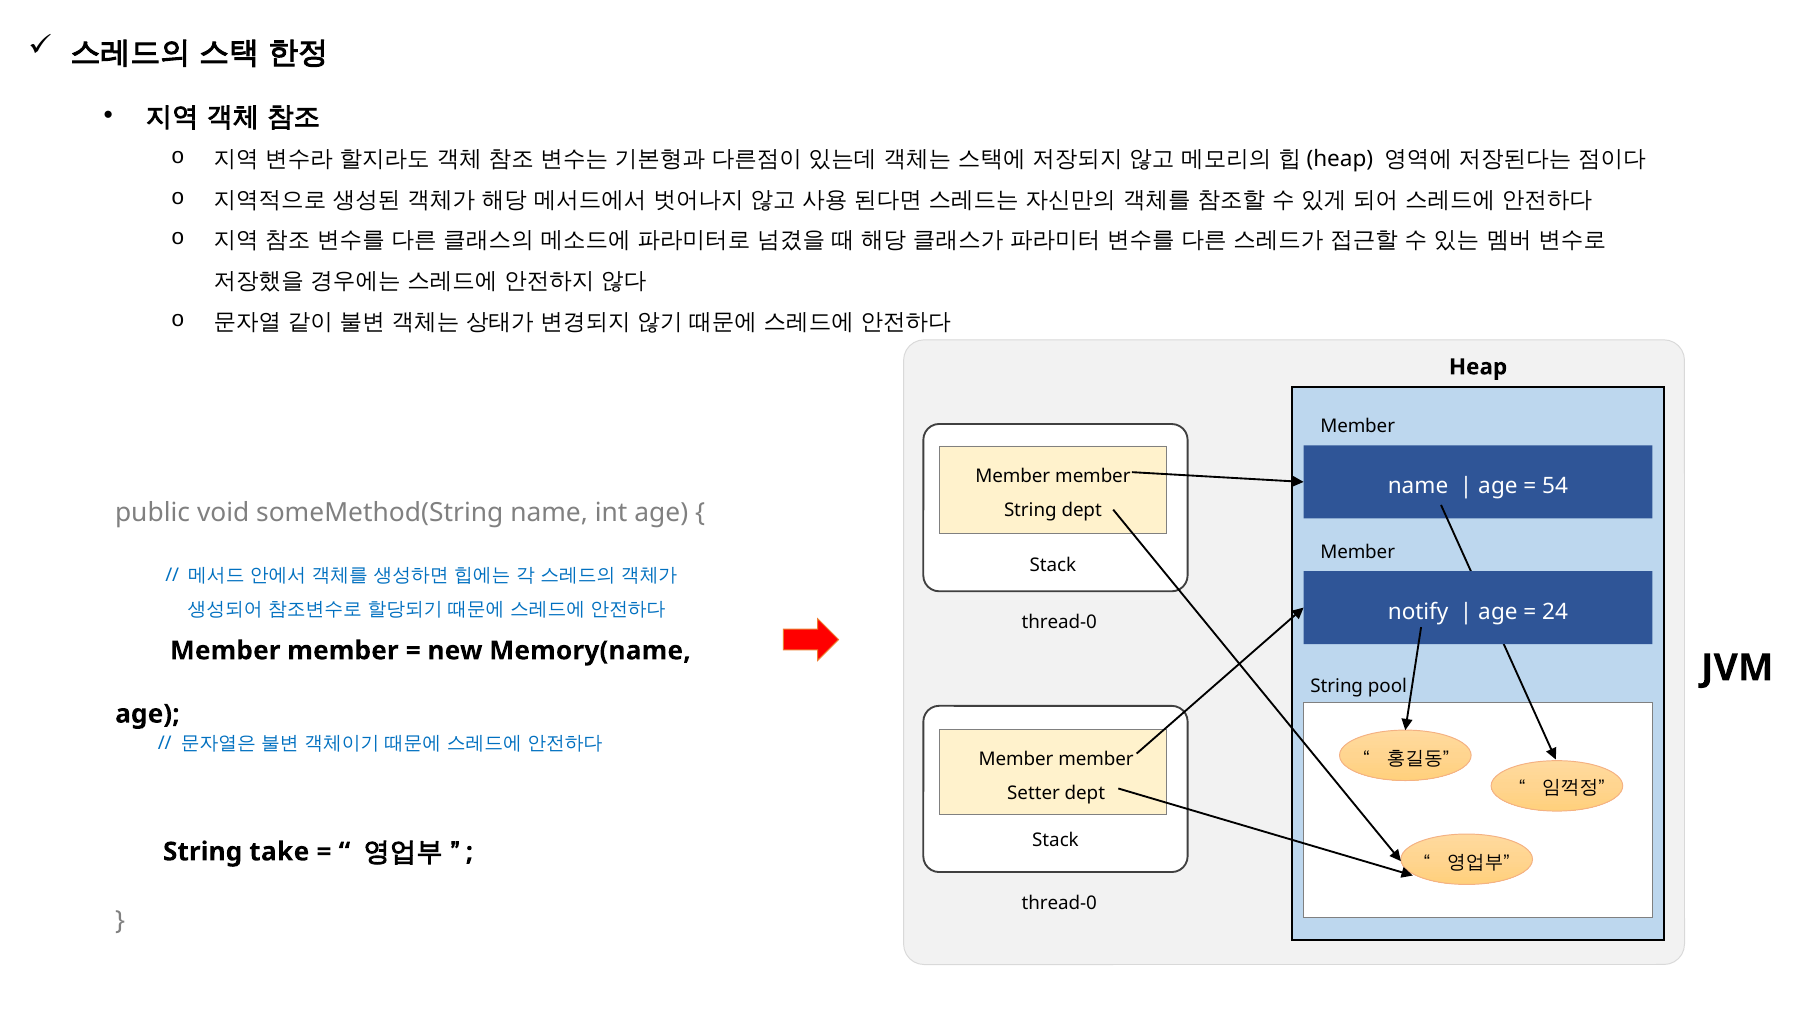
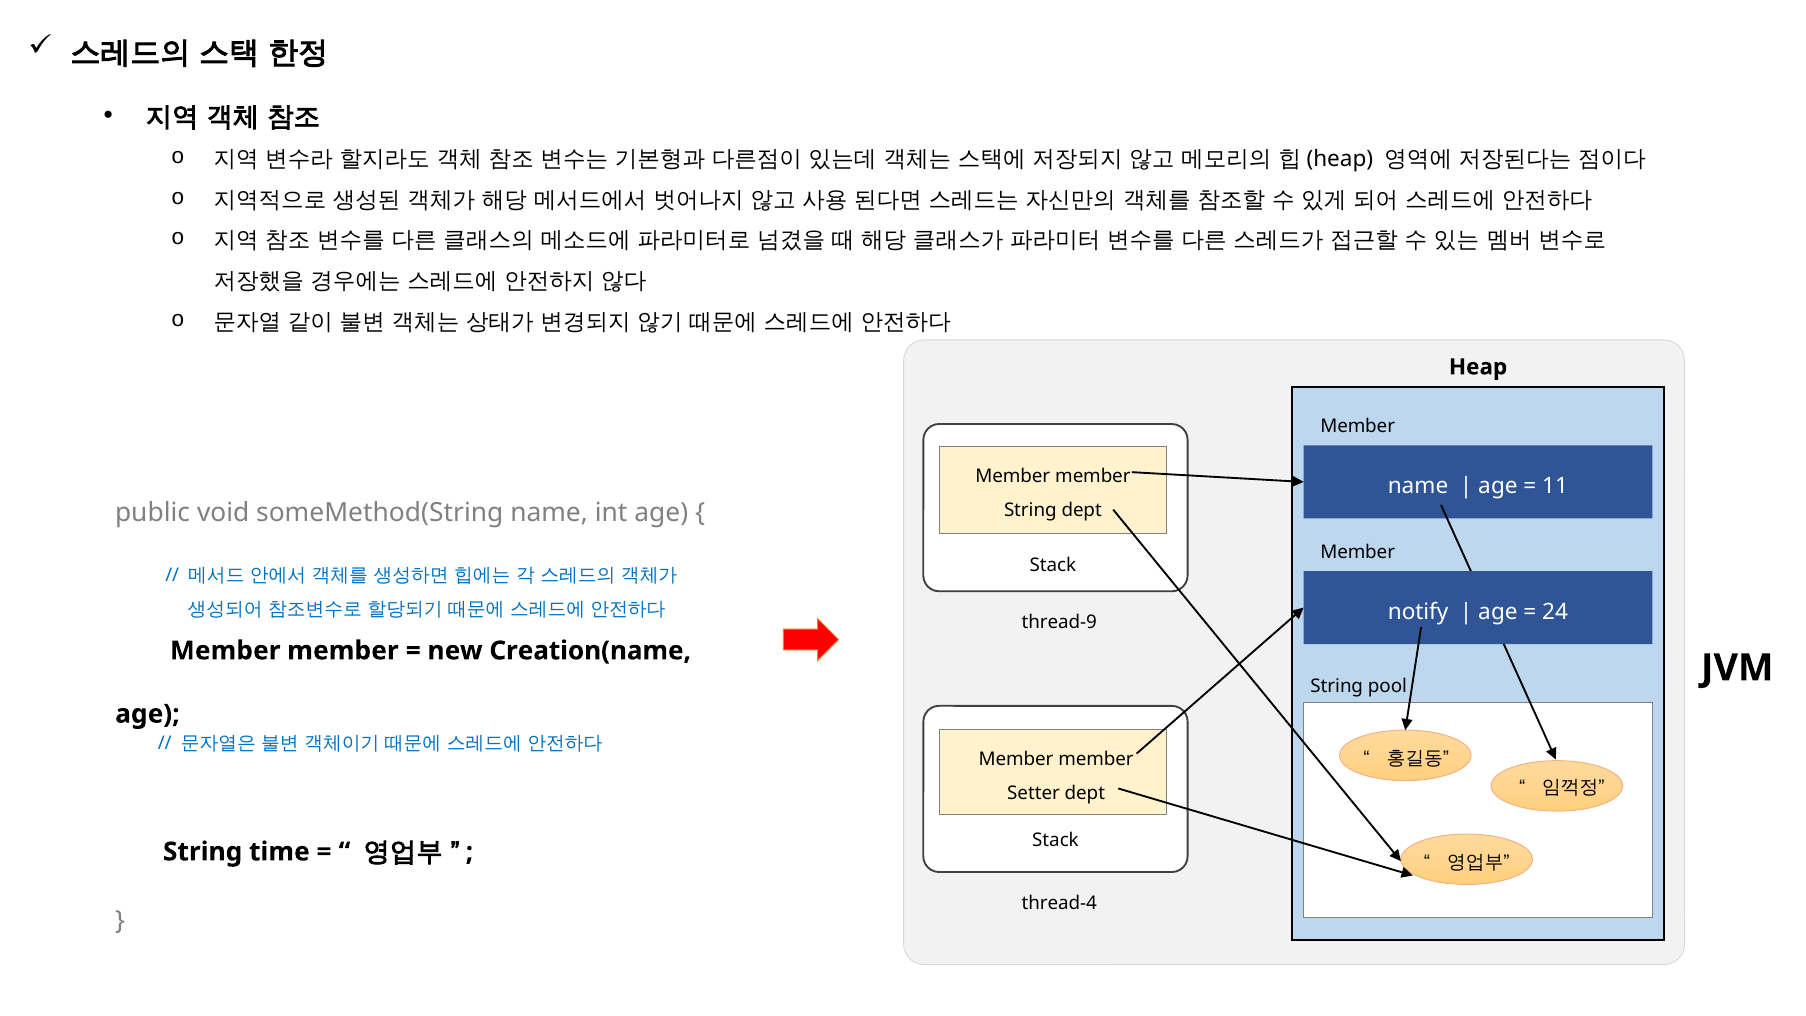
54: 54 -> 11
thread-0 at (1059, 622): thread-0 -> thread-9
Memory(name: Memory(name -> Creation(name
take: take -> time
thread-0 at (1059, 903): thread-0 -> thread-4
